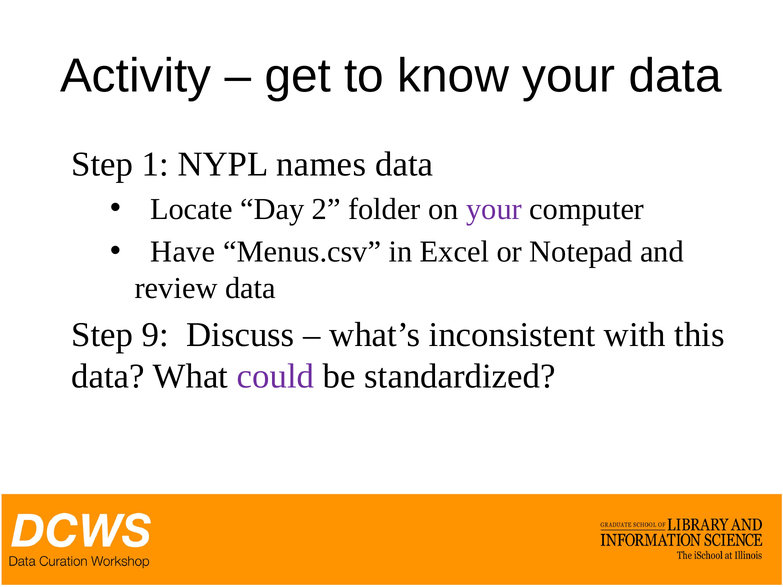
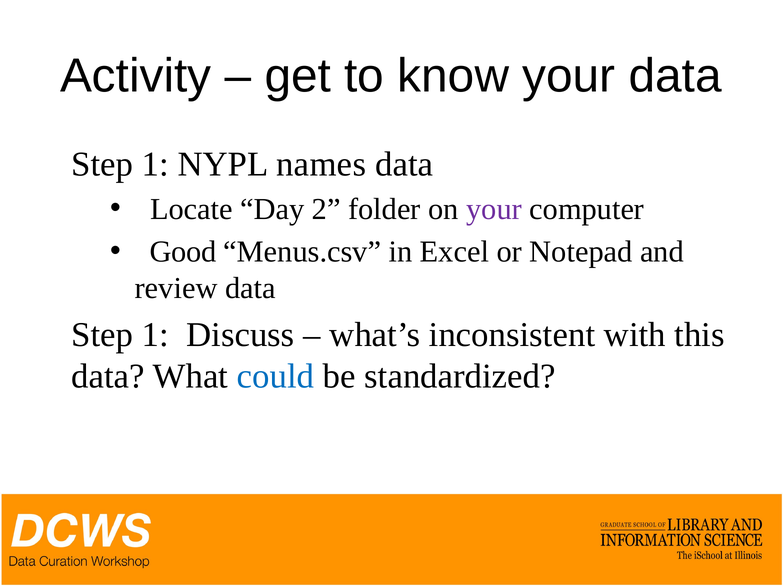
Have: Have -> Good
9 at (155, 335): 9 -> 1
could colour: purple -> blue
